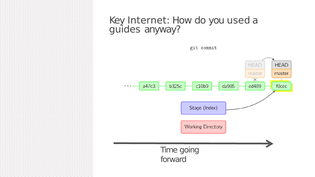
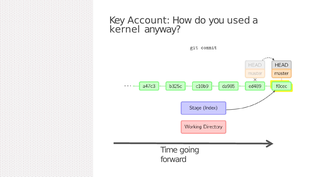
Internet: Internet -> Account
guides: guides -> kernel
